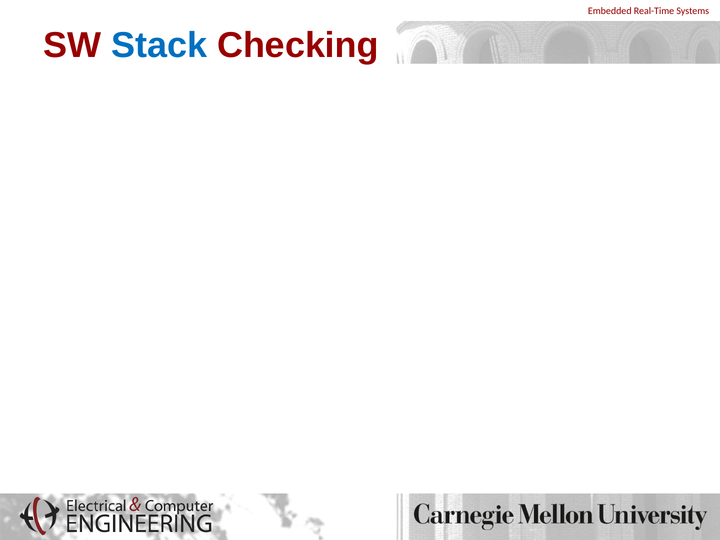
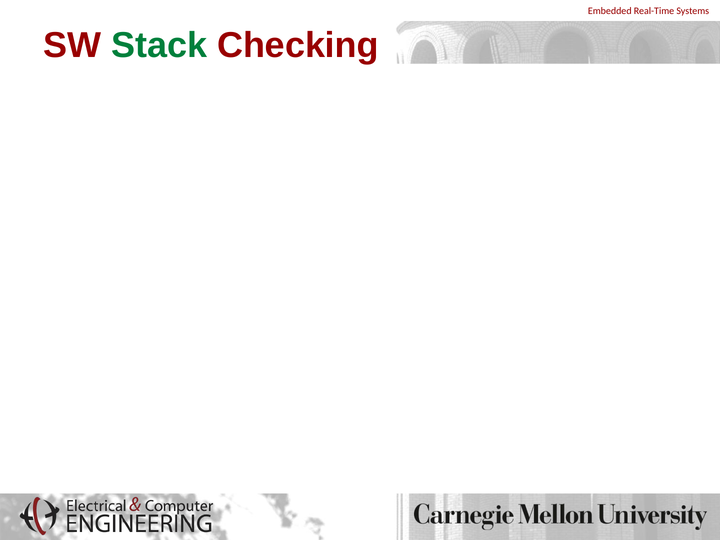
Stack at (159, 45) colour: blue -> green
